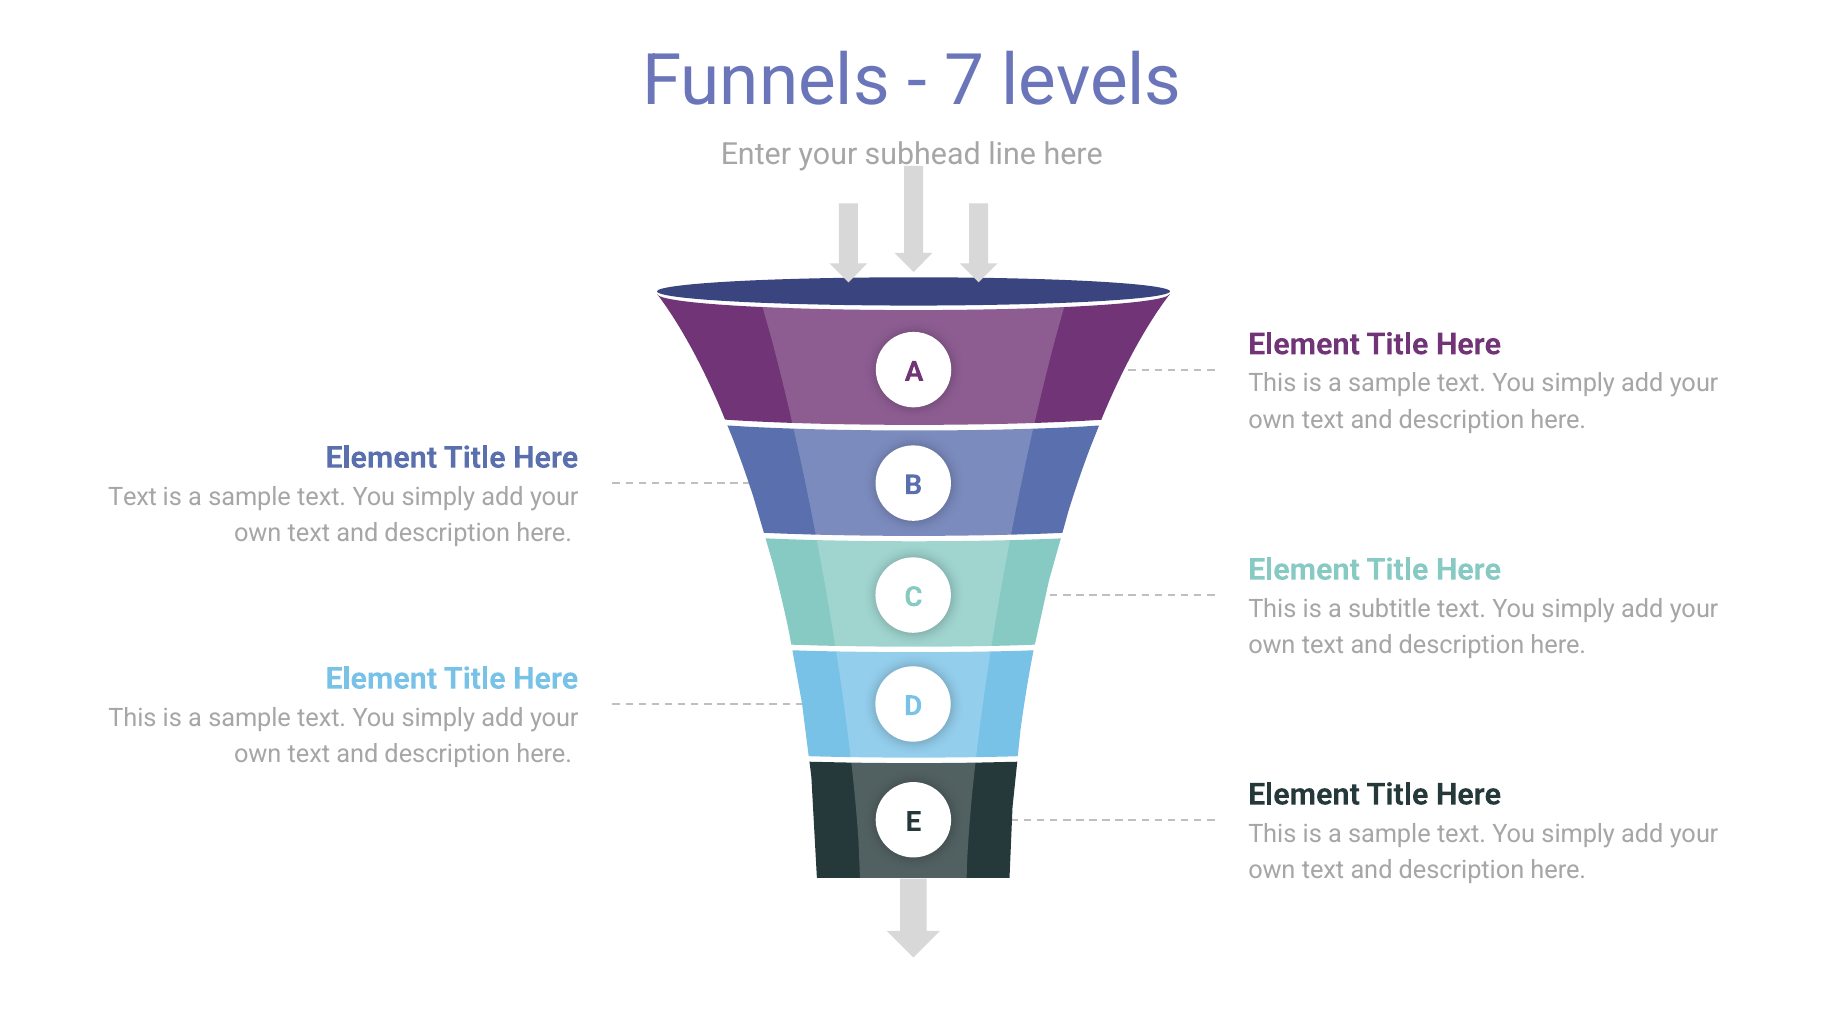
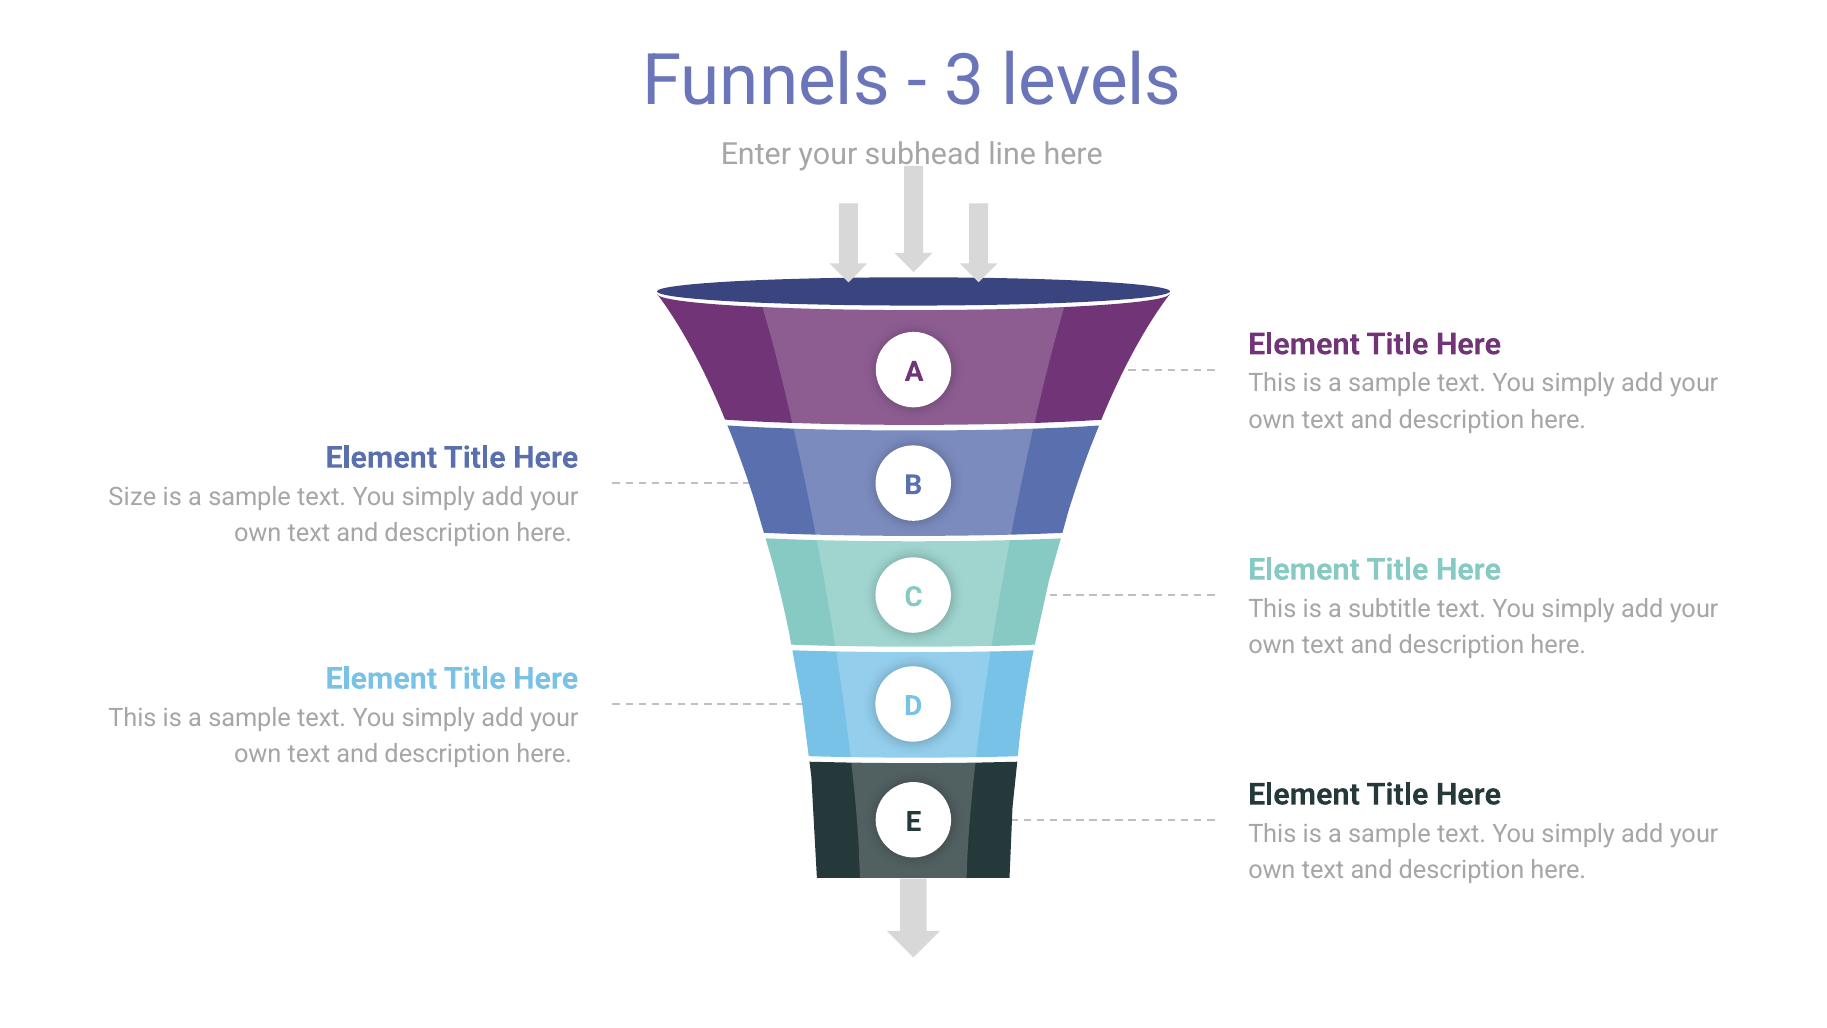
7: 7 -> 3
Text at (133, 497): Text -> Size
